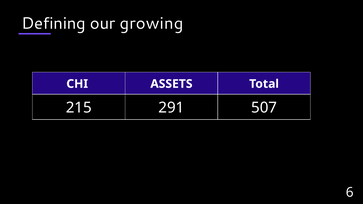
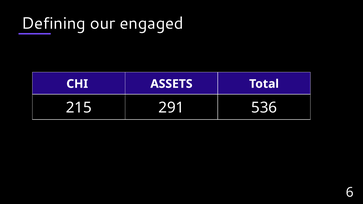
growing: growing -> engaged
507: 507 -> 536
